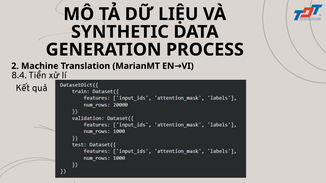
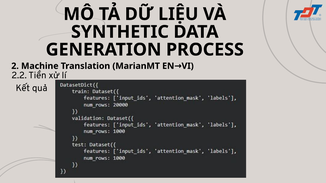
8.4: 8.4 -> 2.2
